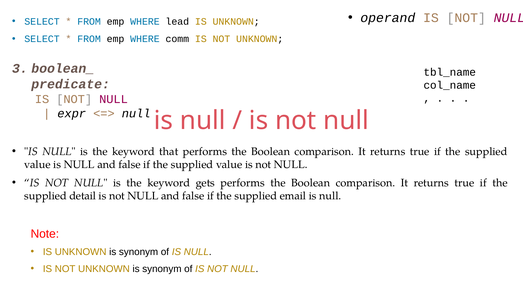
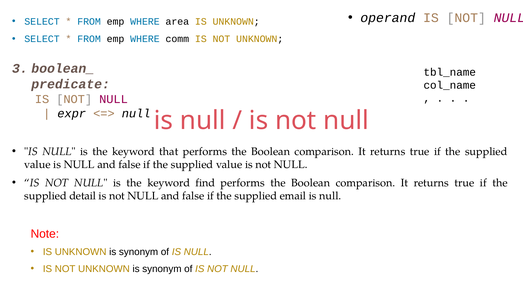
lead: lead -> area
gets: gets -> find
